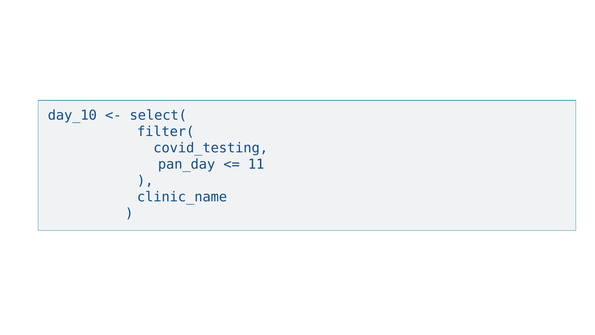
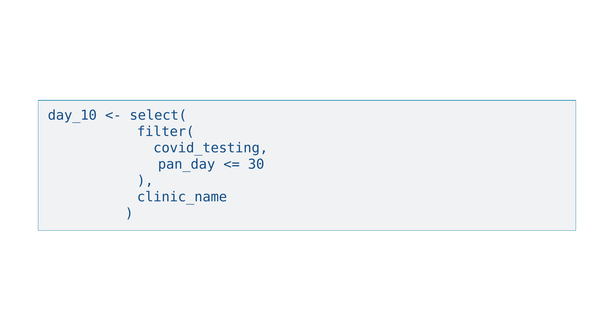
11: 11 -> 30
